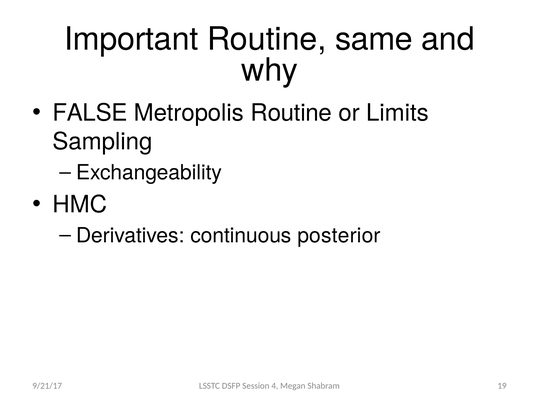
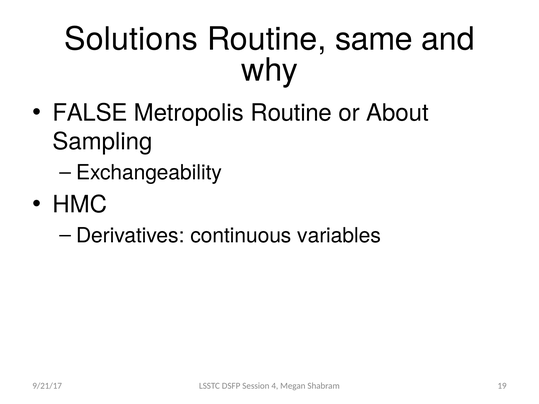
Important: Important -> Solutions
Limits: Limits -> About
posterior: posterior -> variables
